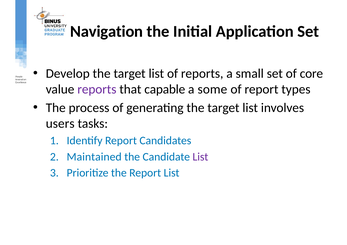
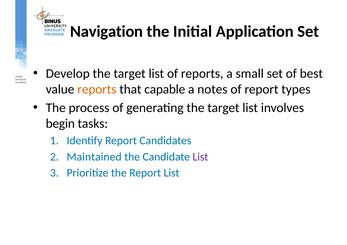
core: core -> best
reports at (97, 90) colour: purple -> orange
some: some -> notes
users: users -> begin
